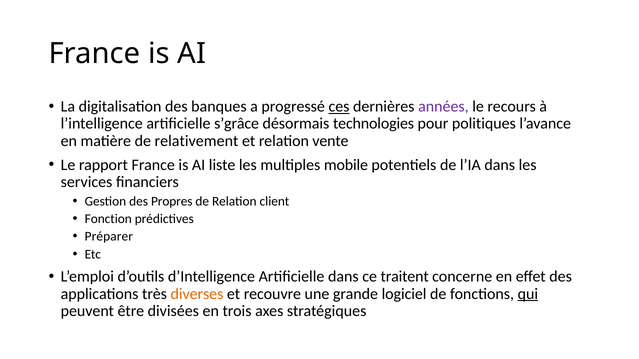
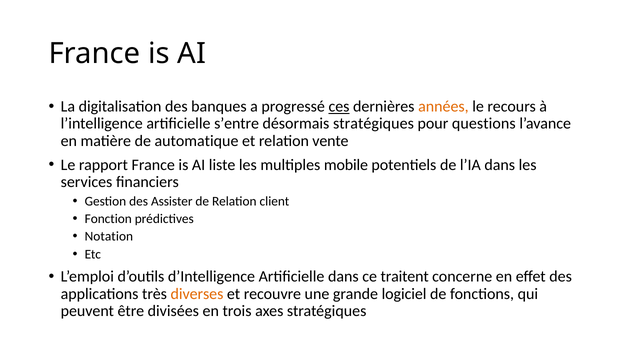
années colour: purple -> orange
s’grâce: s’grâce -> s’entre
désormais technologies: technologies -> stratégiques
politiques: politiques -> questions
relativement: relativement -> automatique
Propres: Propres -> Assister
Préparer: Préparer -> Notation
qui underline: present -> none
